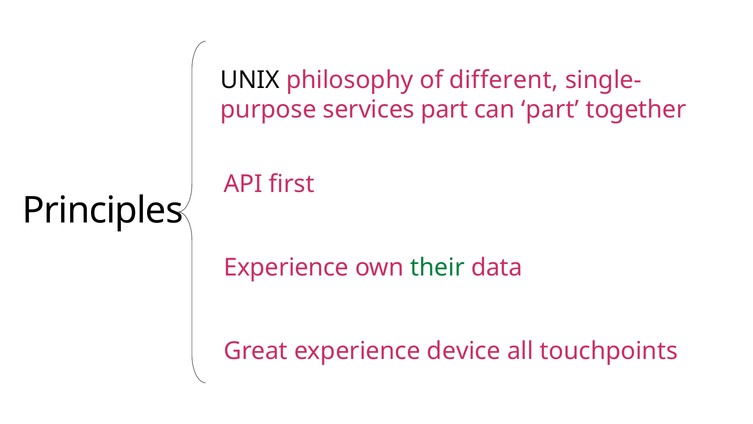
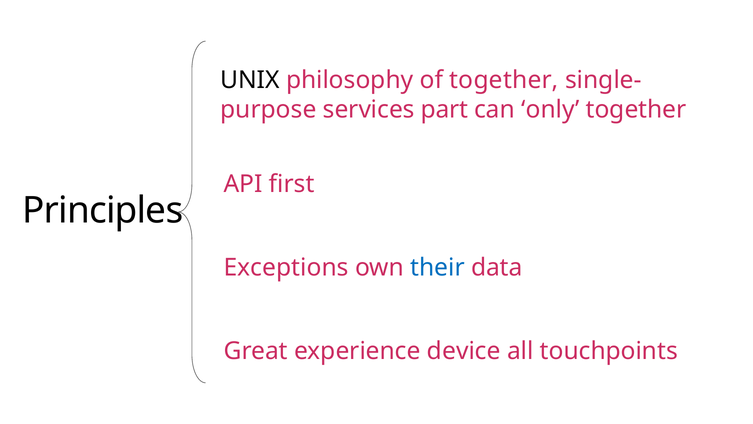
of different: different -> together
can part: part -> only
Experience at (286, 267): Experience -> Exceptions
their colour: green -> blue
